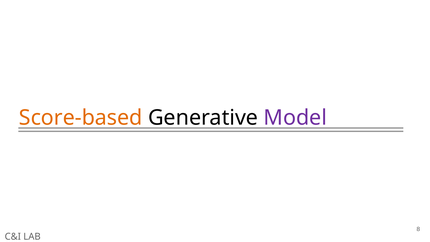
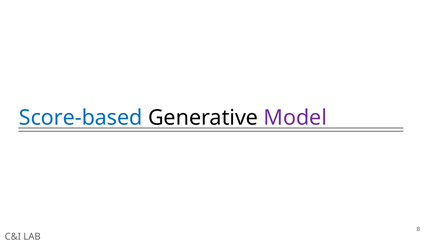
Score-based colour: orange -> blue
